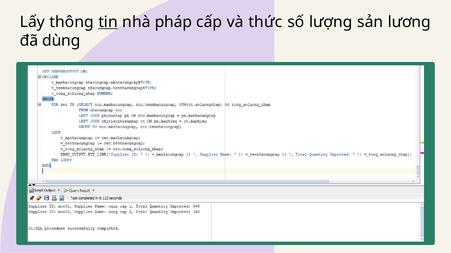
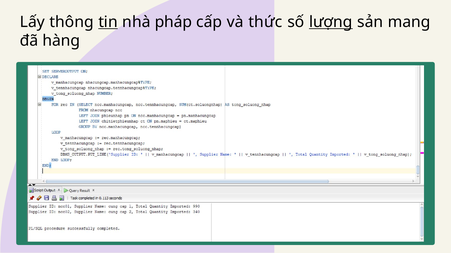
lượng underline: none -> present
lương: lương -> mang
dùng: dùng -> hàng
